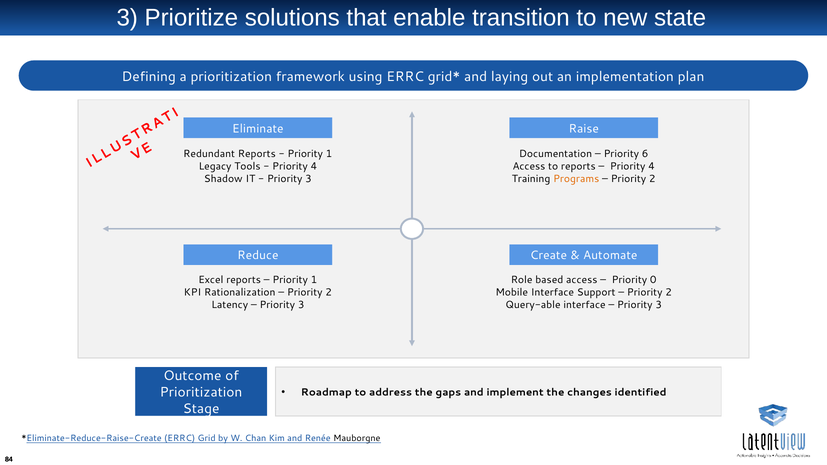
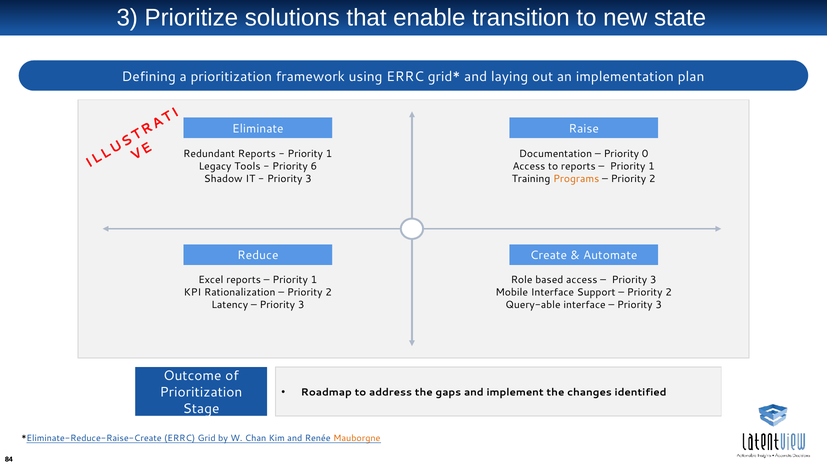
6: 6 -> 0
4 at (314, 167): 4 -> 6
4 at (651, 167): 4 -> 1
0 at (653, 280): 0 -> 3
Mauborgne colour: black -> orange
